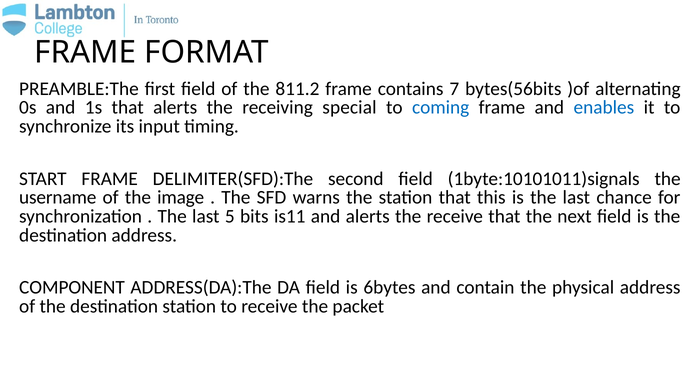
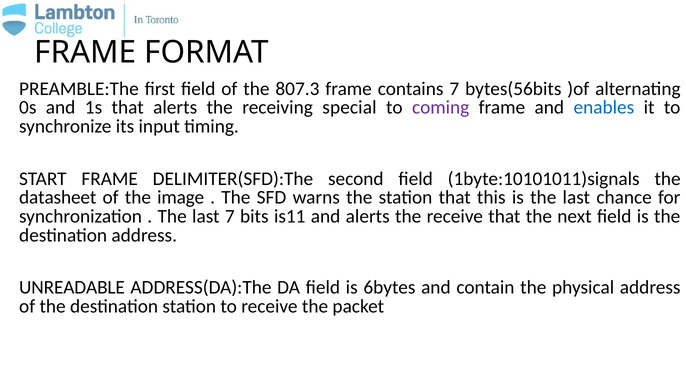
811.2: 811.2 -> 807.3
coming colour: blue -> purple
username: username -> datasheet
last 5: 5 -> 7
COMPONENT: COMPONENT -> UNREADABLE
